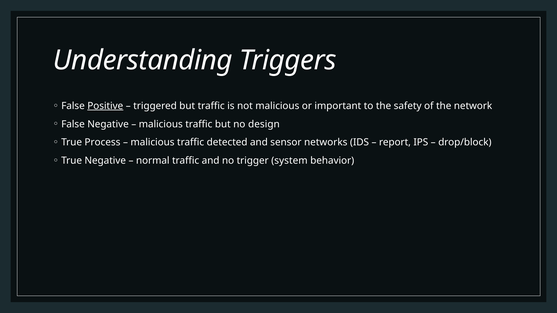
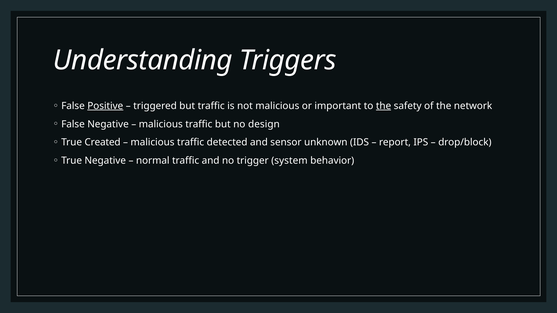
the at (384, 106) underline: none -> present
Process: Process -> Created
networks: networks -> unknown
